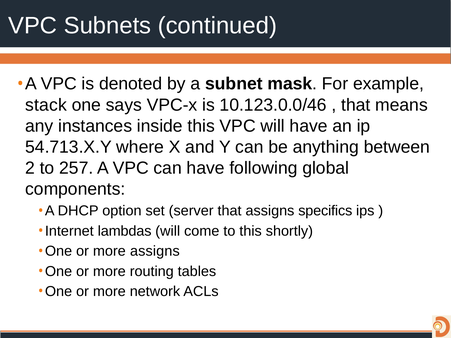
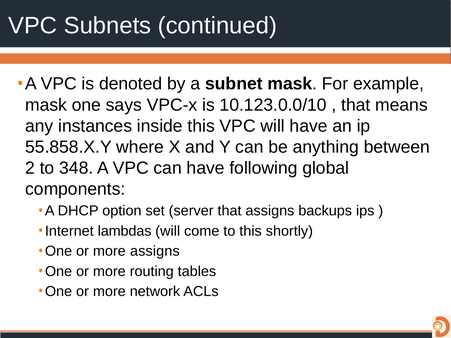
stack at (46, 105): stack -> mask
10.123.0.0/46: 10.123.0.0/46 -> 10.123.0.0/10
54.713.X.Y: 54.713.X.Y -> 55.858.X.Y
257: 257 -> 348
specifics: specifics -> backups
